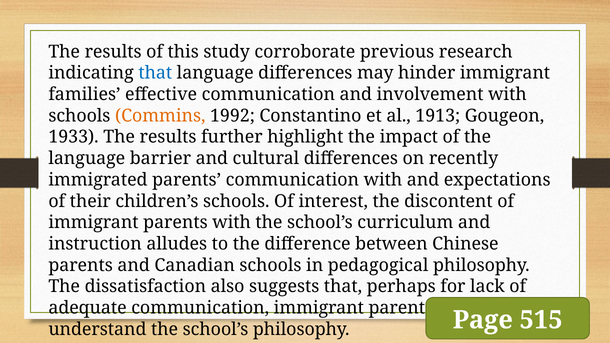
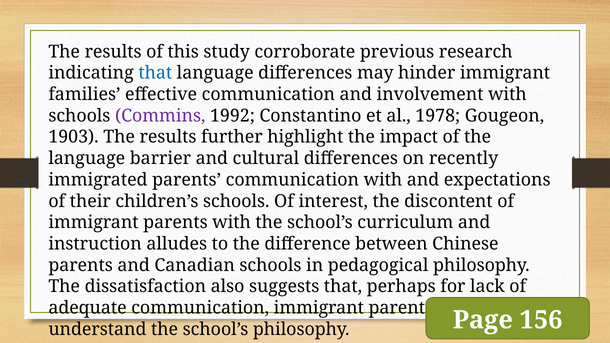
Commins colour: orange -> purple
1913: 1913 -> 1978
1933: 1933 -> 1903
515: 515 -> 156
